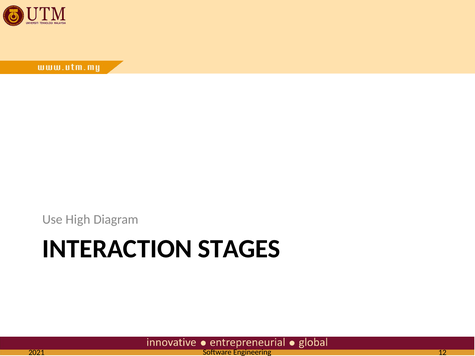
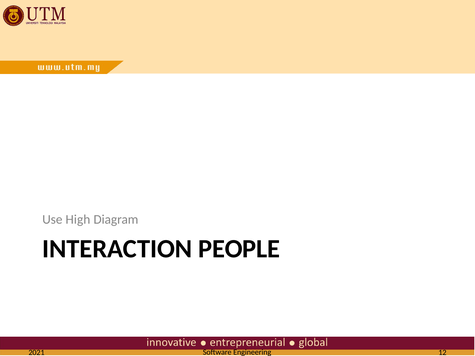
STAGES: STAGES -> PEOPLE
